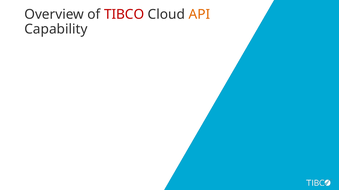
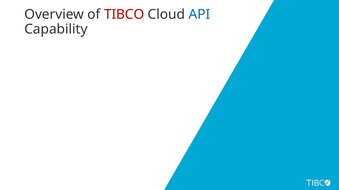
API colour: orange -> blue
